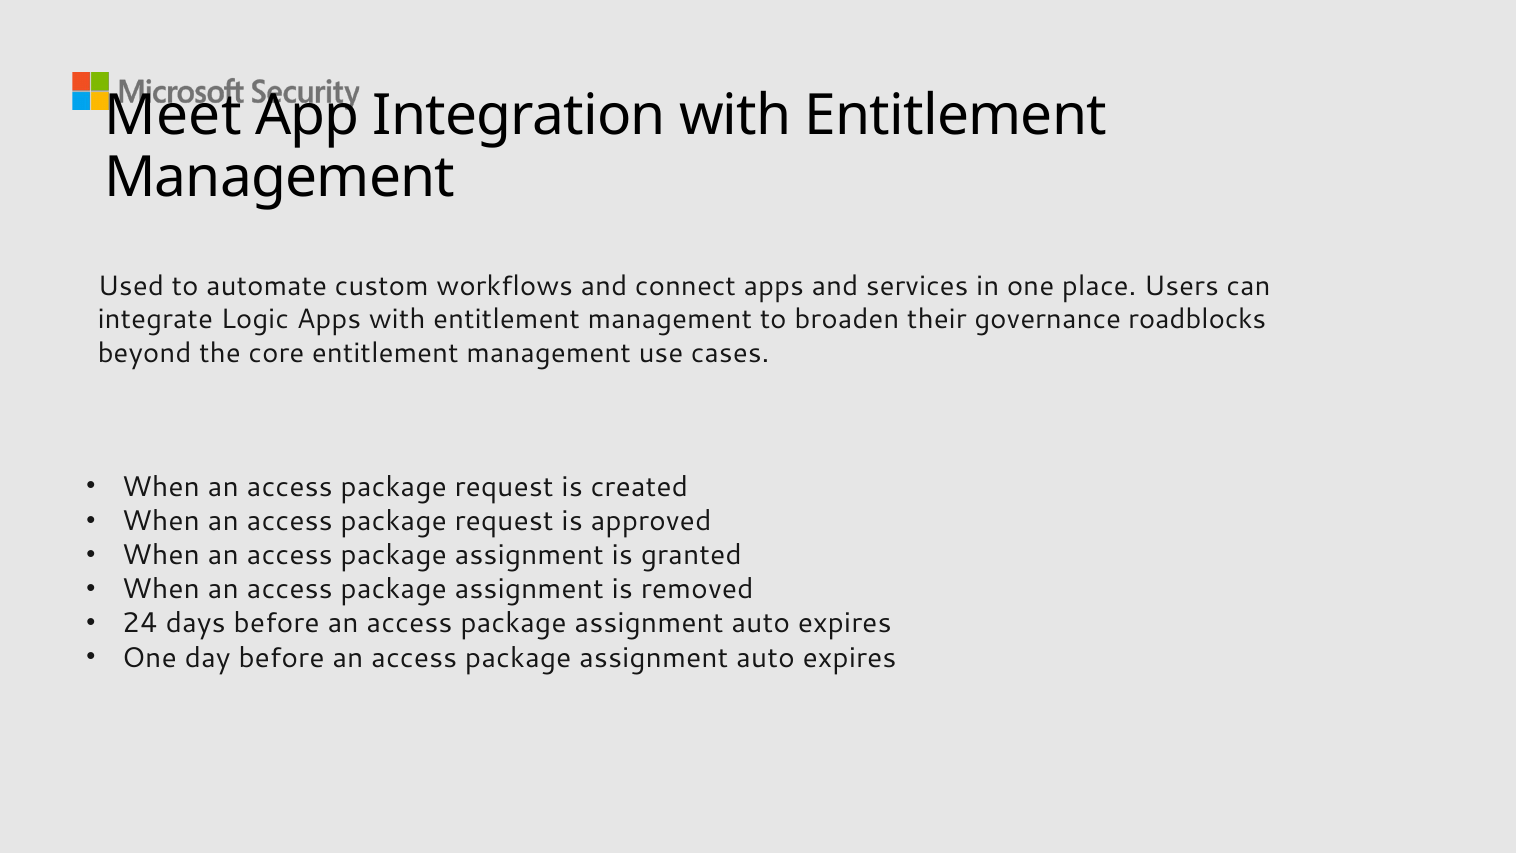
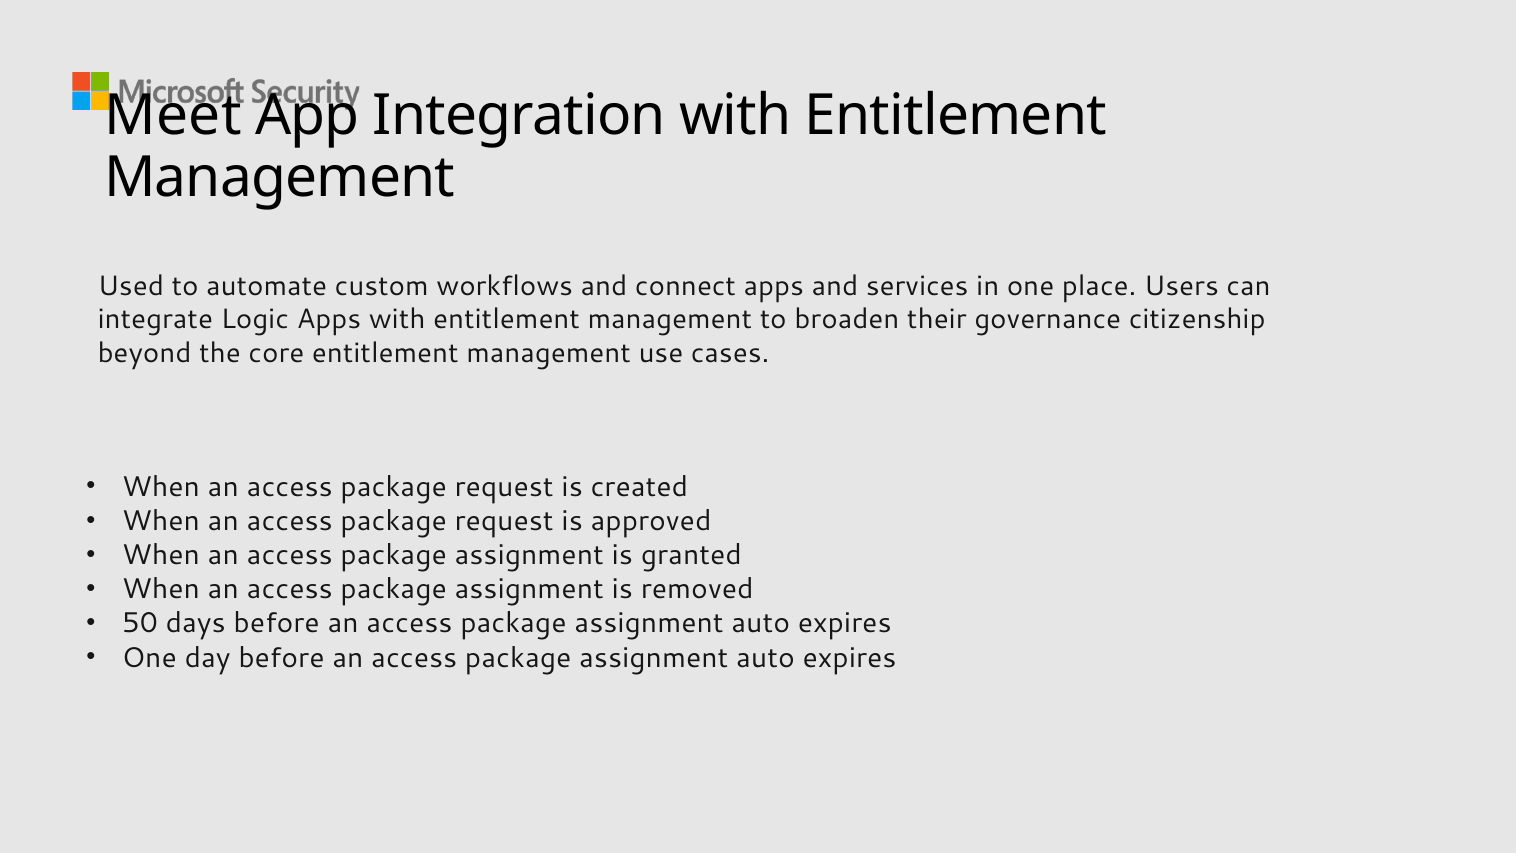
roadblocks: roadblocks -> citizenship
24: 24 -> 50
